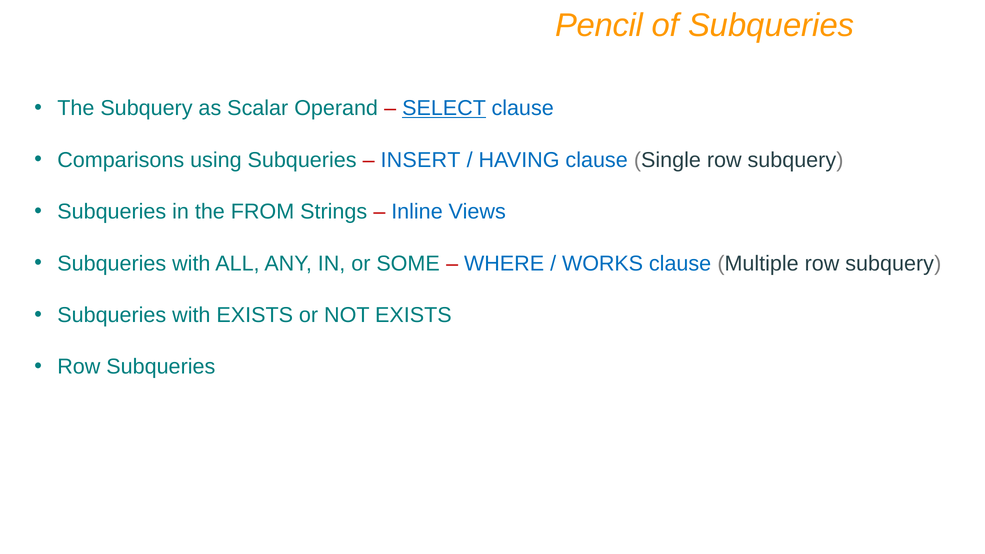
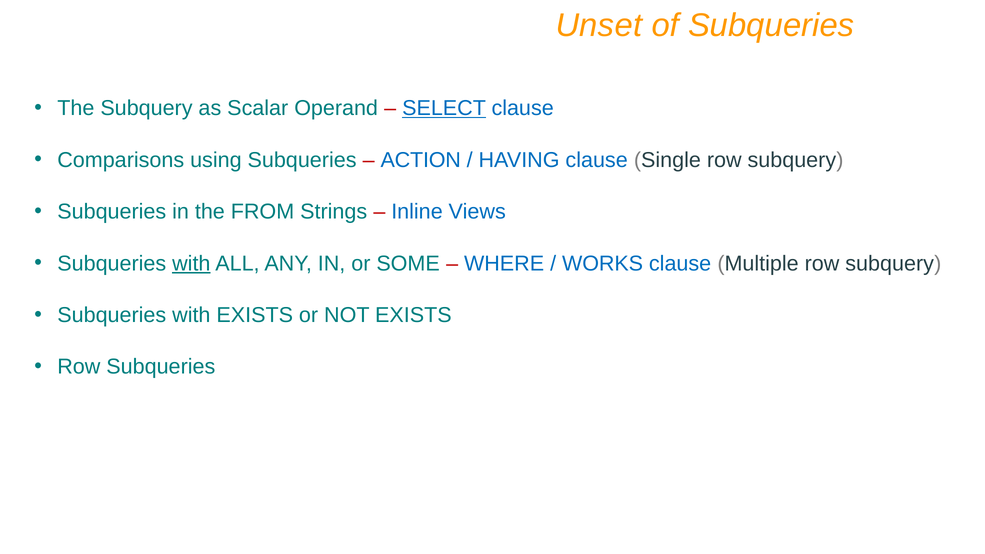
Pencil: Pencil -> Unset
INSERT: INSERT -> ACTION
with at (191, 263) underline: none -> present
